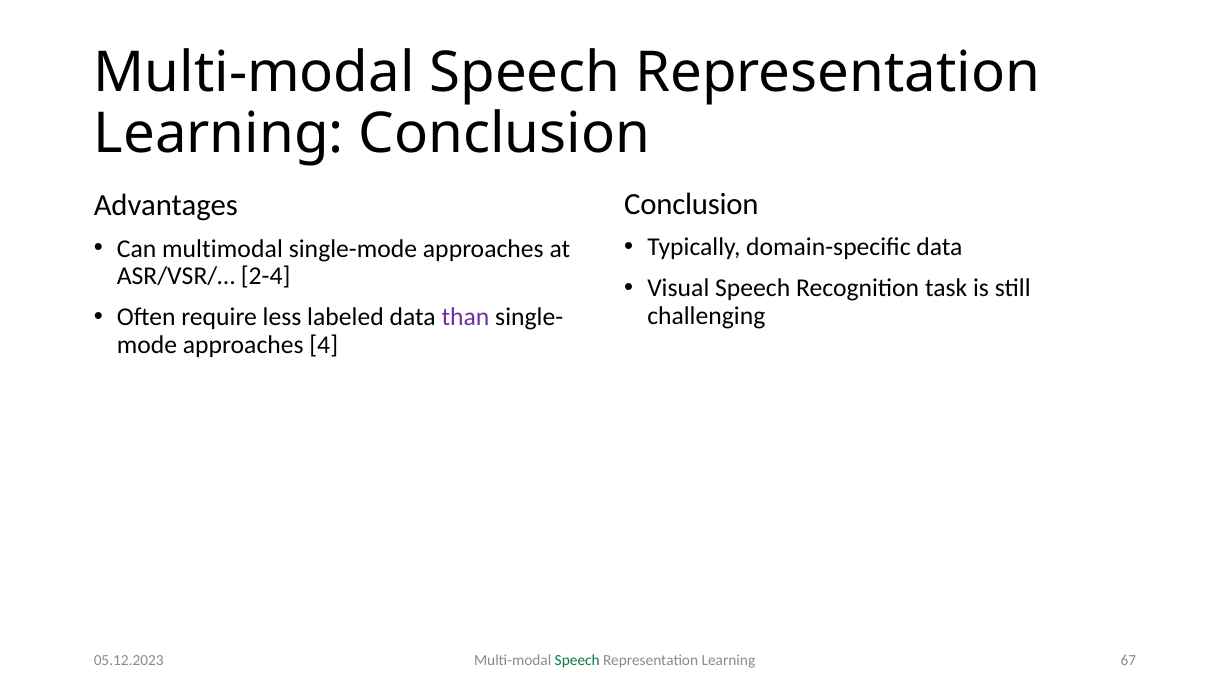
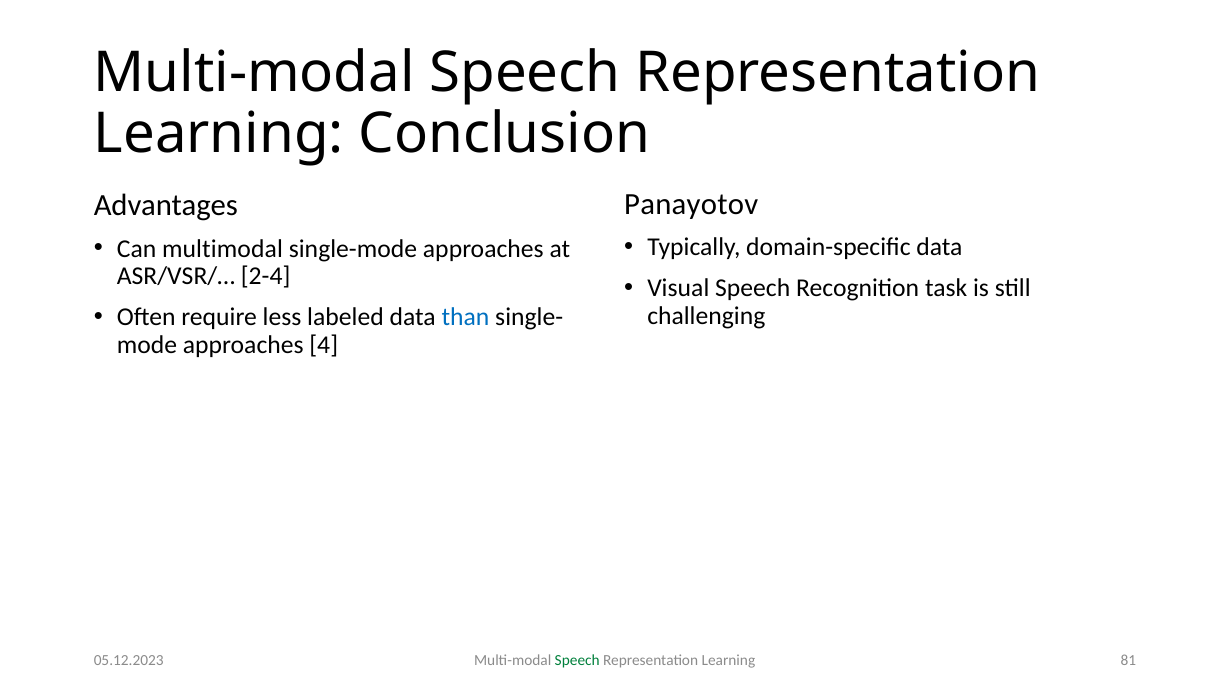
Conclusion at (691, 204): Conclusion -> Panayotov
than colour: purple -> blue
67: 67 -> 81
